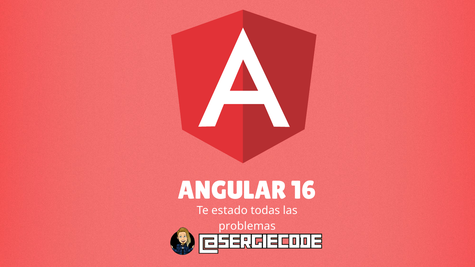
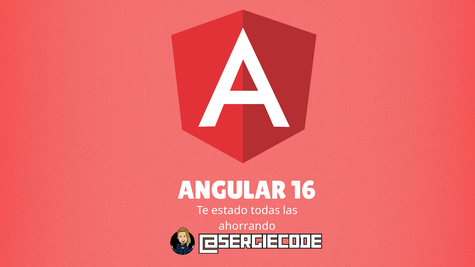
problemas: problemas -> ahorrando
